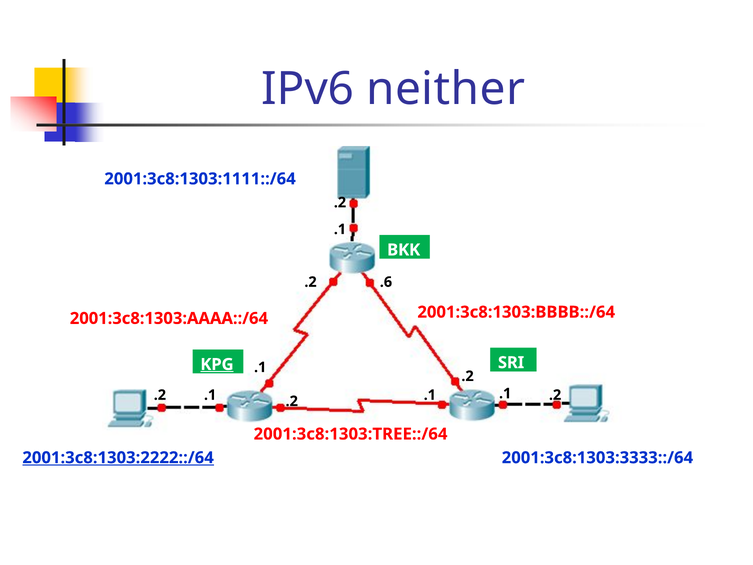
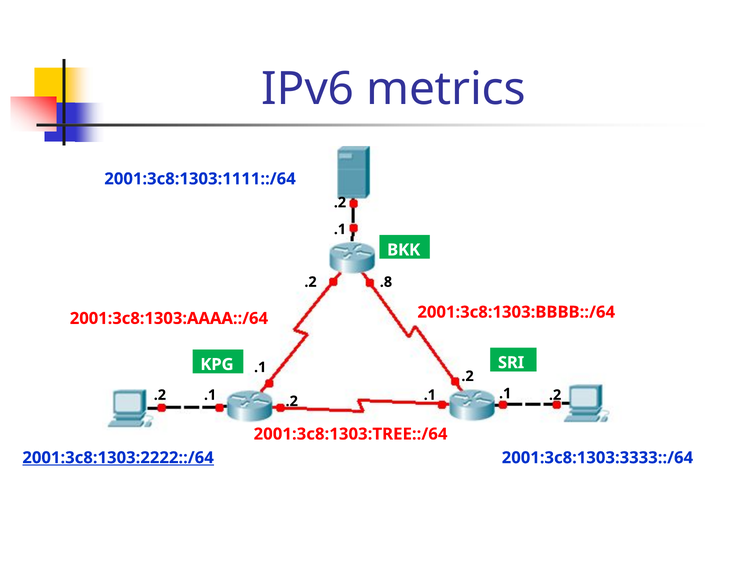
neither: neither -> metrics
.6: .6 -> .8
KPG underline: present -> none
